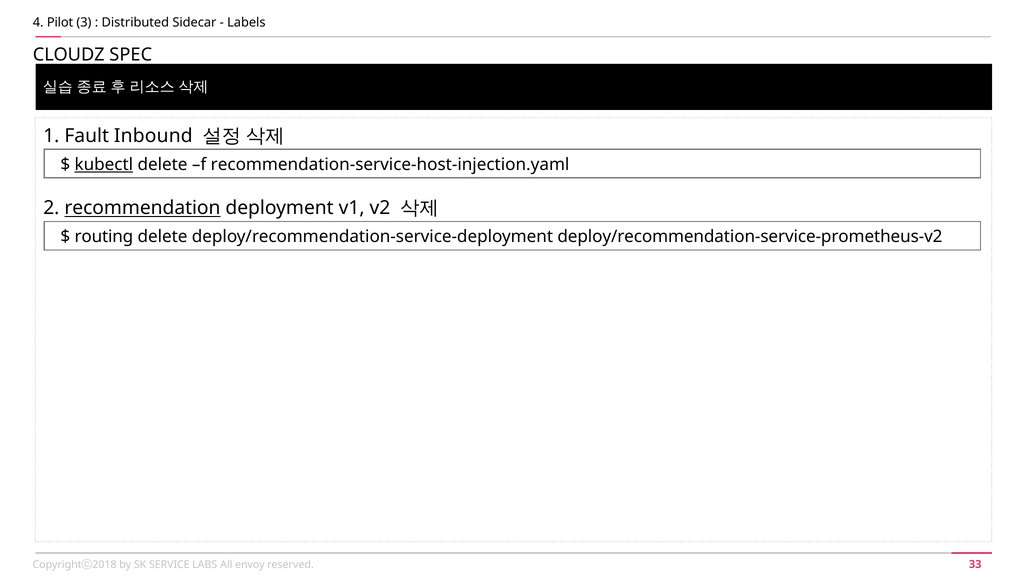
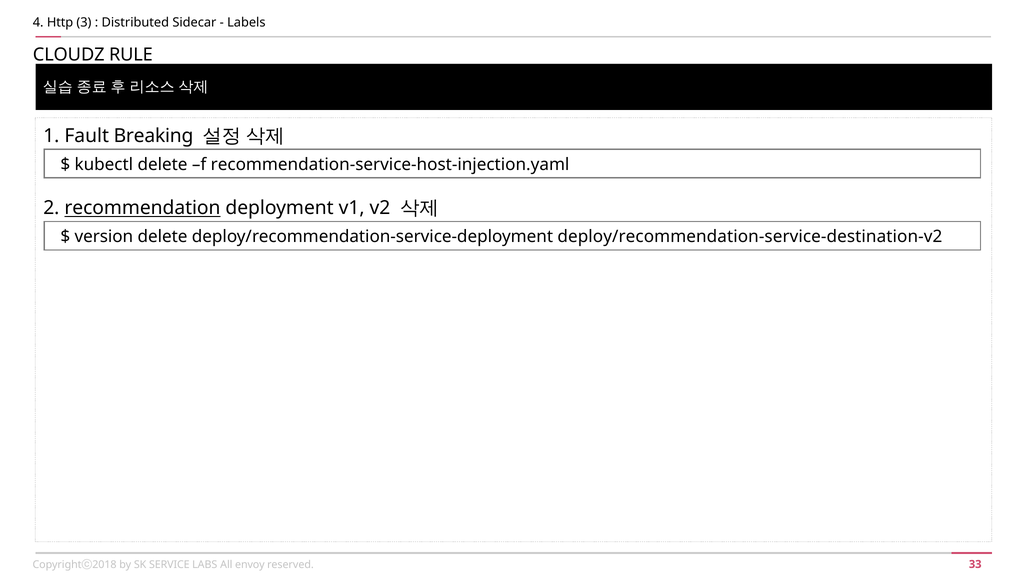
Pilot: Pilot -> Http
SPEC: SPEC -> RULE
Inbound: Inbound -> Breaking
kubectl underline: present -> none
routing: routing -> version
deploy/recommendation-service-prometheus-v2: deploy/recommendation-service-prometheus-v2 -> deploy/recommendation-service-destination-v2
